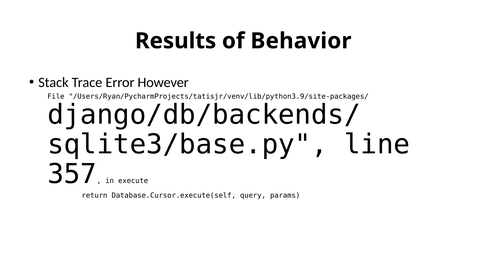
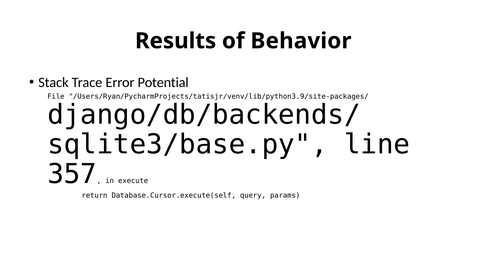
However: However -> Potential
